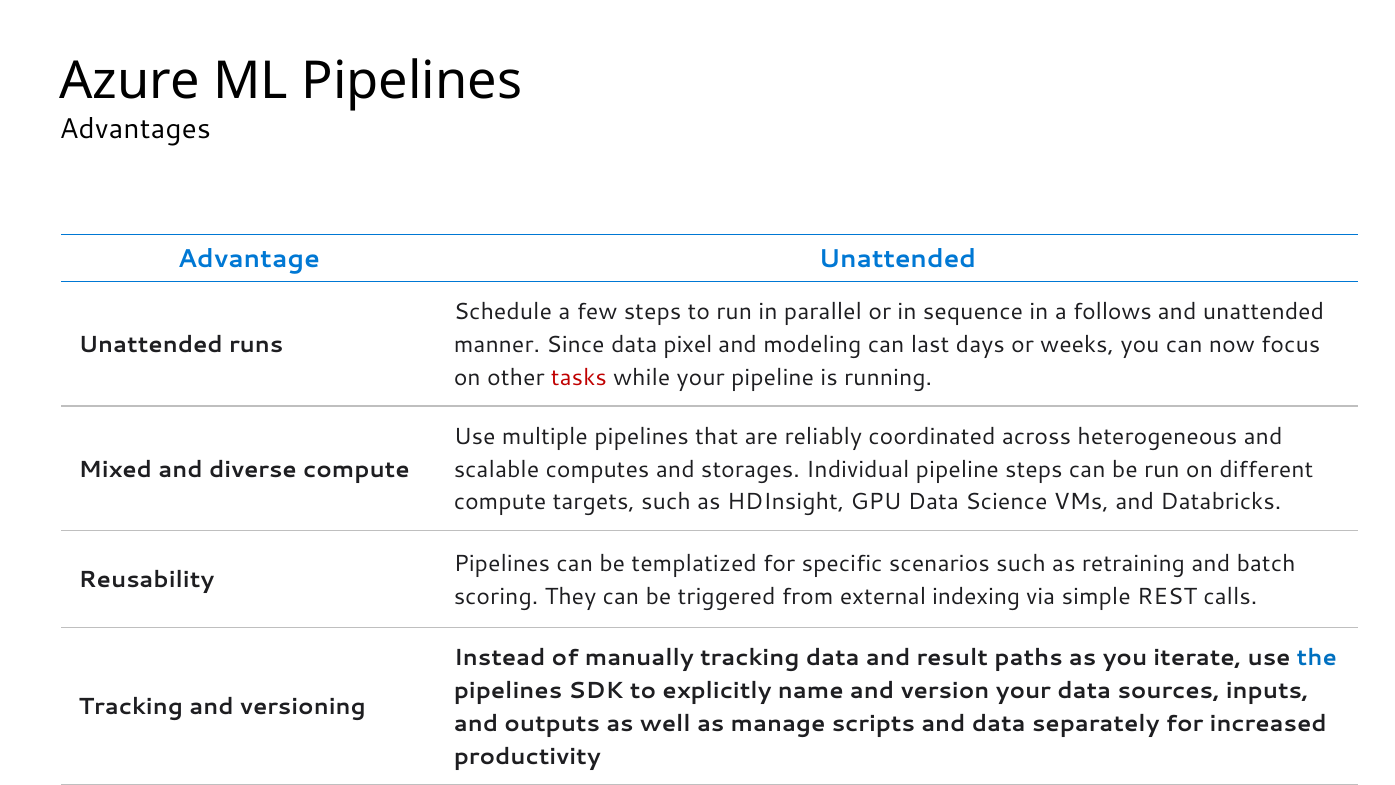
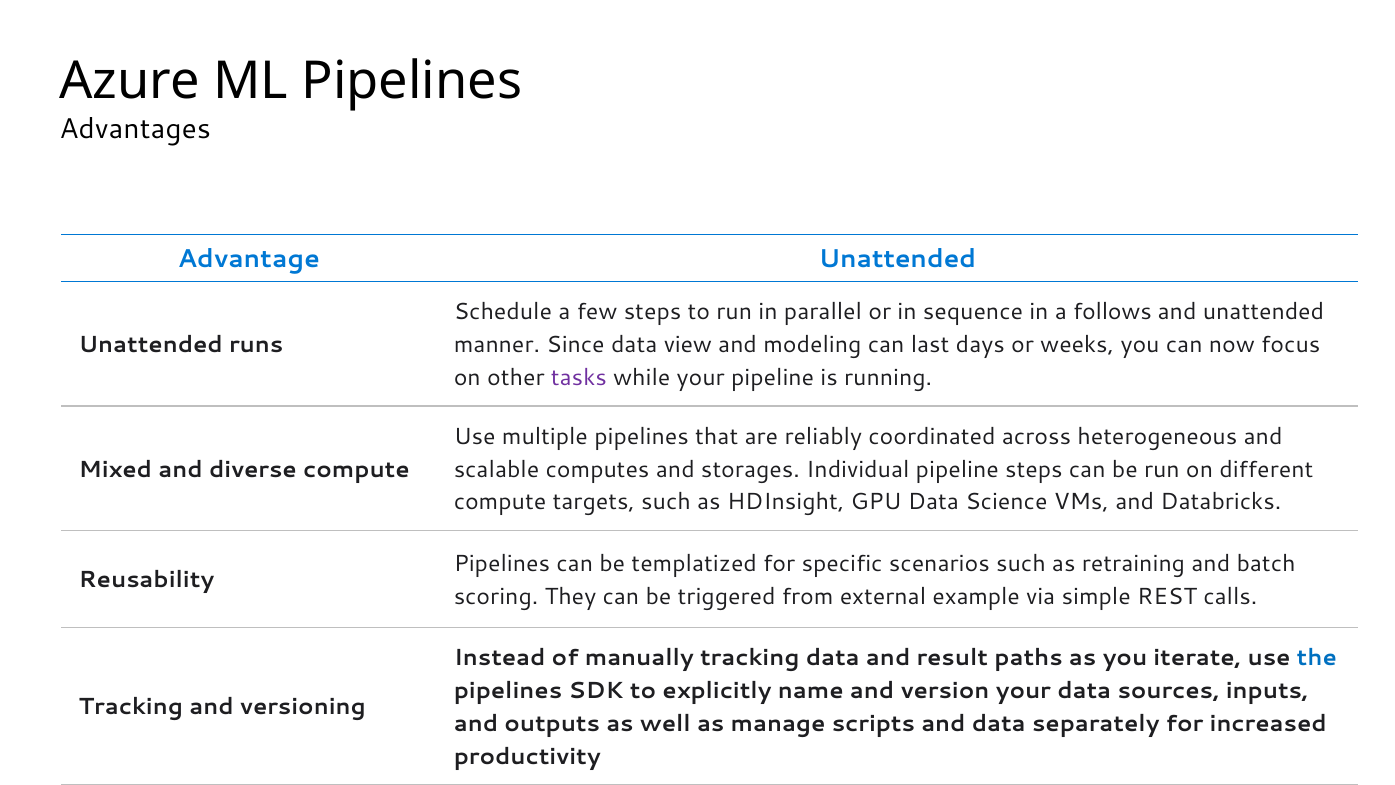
pixel: pixel -> view
tasks colour: red -> purple
indexing: indexing -> example
